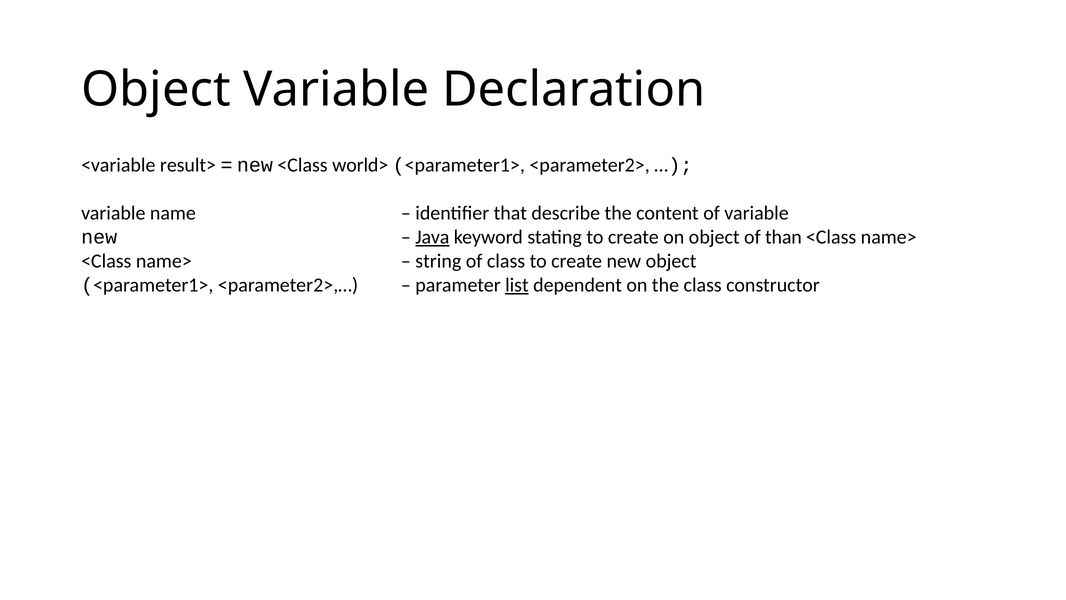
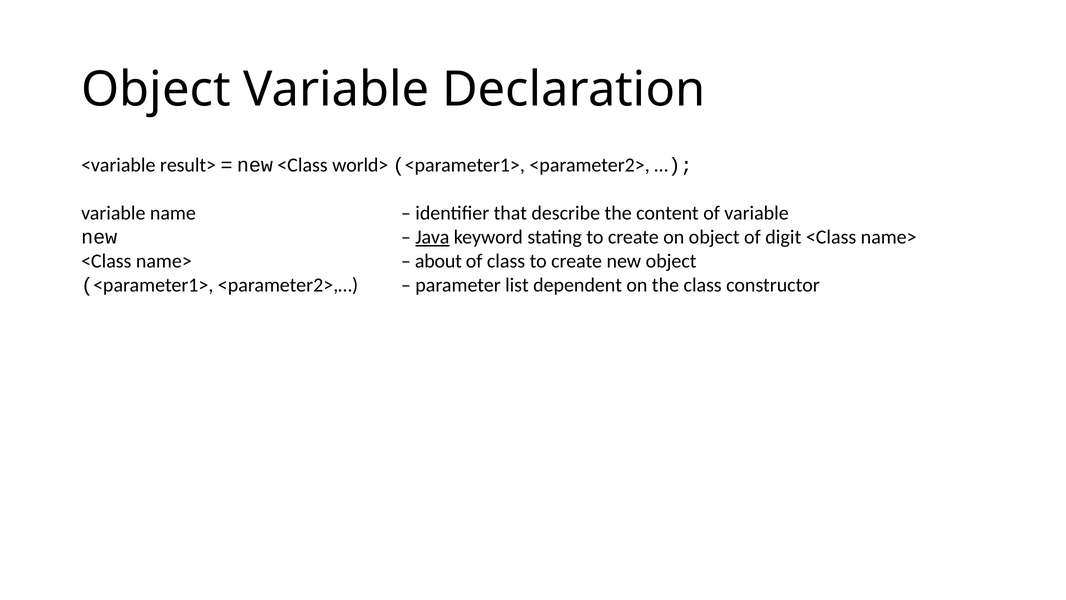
than: than -> digit
string: string -> about
list underline: present -> none
